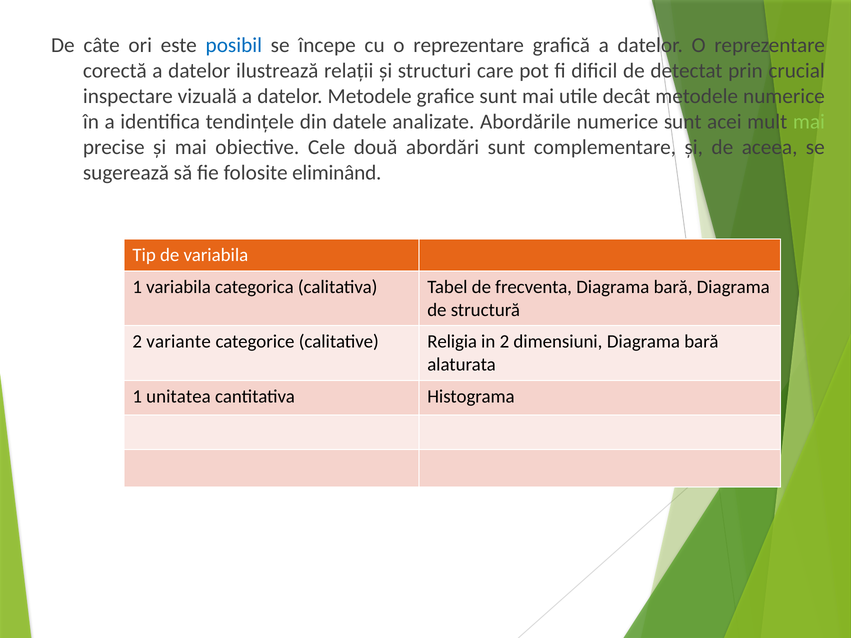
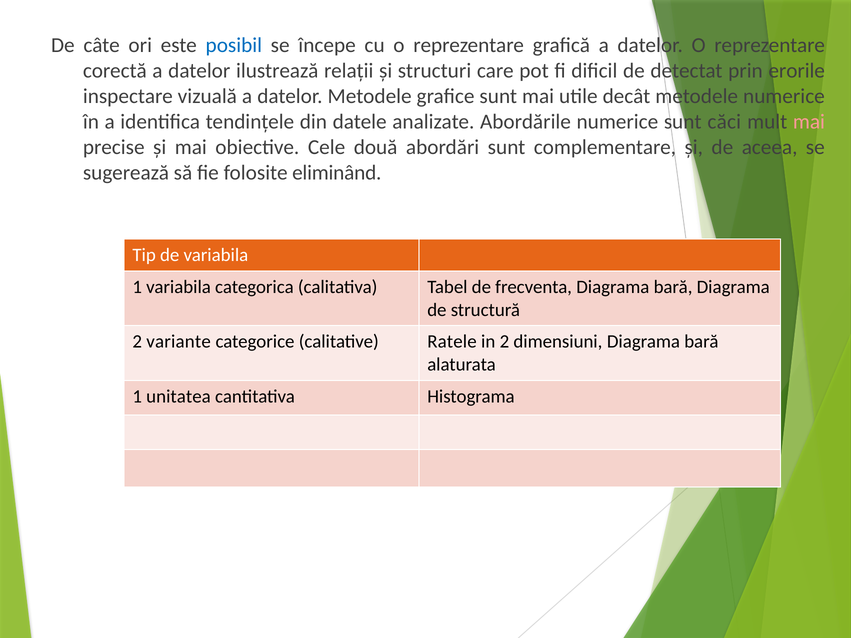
crucial: crucial -> erorile
acei: acei -> căci
mai at (809, 122) colour: light green -> pink
Religia: Religia -> Ratele
